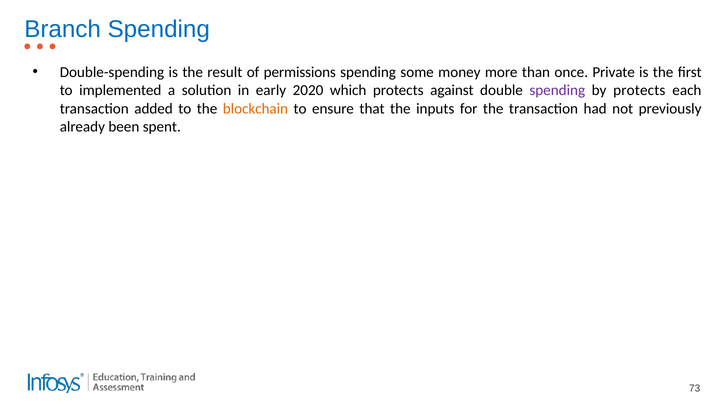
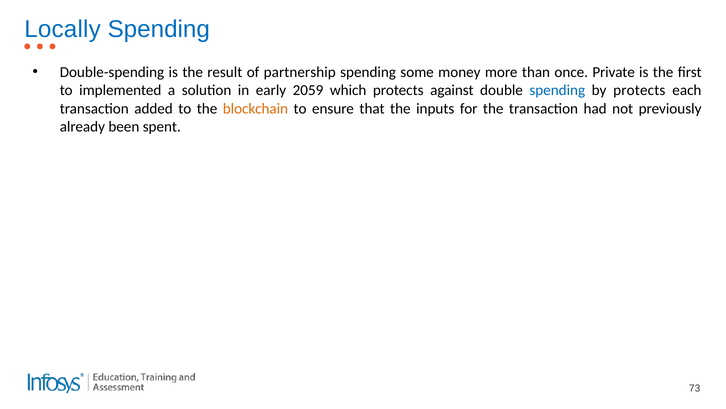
Branch: Branch -> Locally
permissions: permissions -> partnership
2020: 2020 -> 2059
spending at (557, 90) colour: purple -> blue
